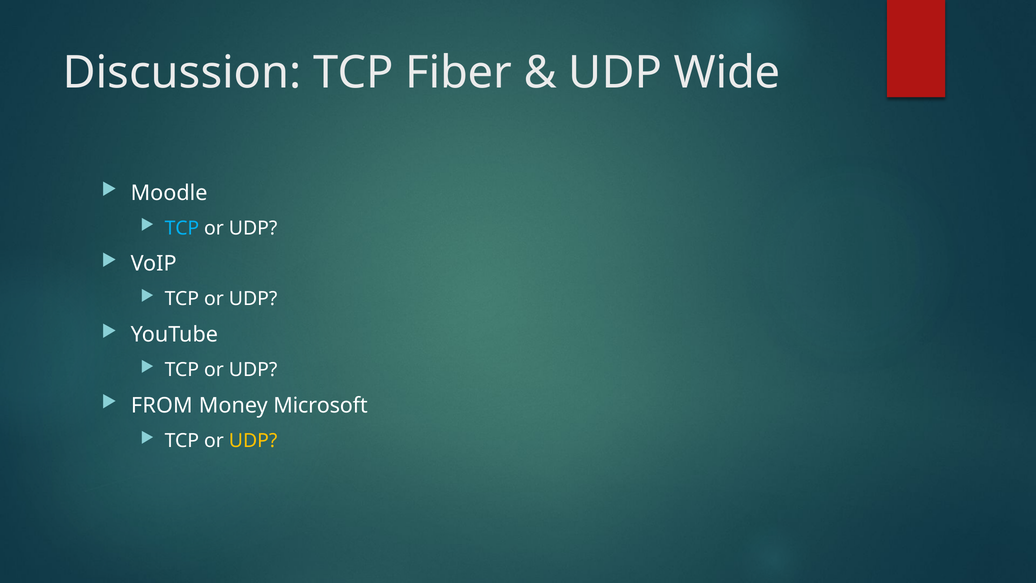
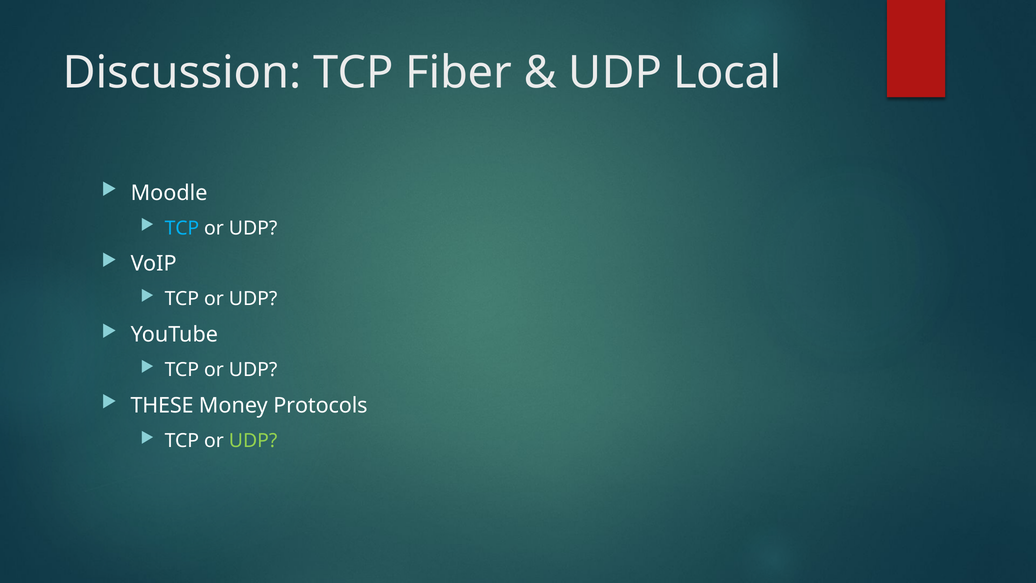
Wide: Wide -> Local
FROM: FROM -> THESE
Microsoft: Microsoft -> Protocols
UDP at (253, 441) colour: yellow -> light green
